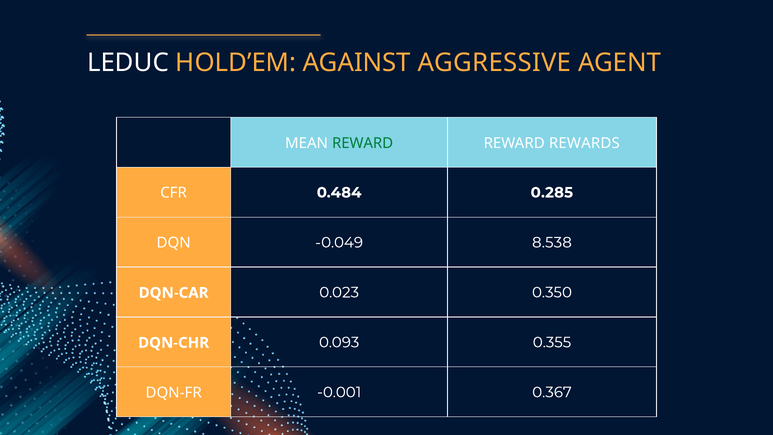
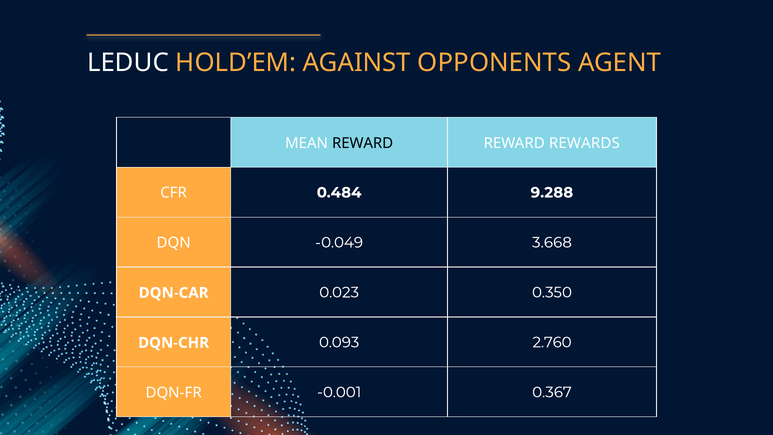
AGGRESSIVE: AGGRESSIVE -> OPPONENTS
REWARD at (363, 143) colour: green -> black
0.285: 0.285 -> 9.288
8.538: 8.538 -> 3.668
0.355: 0.355 -> 2.760
